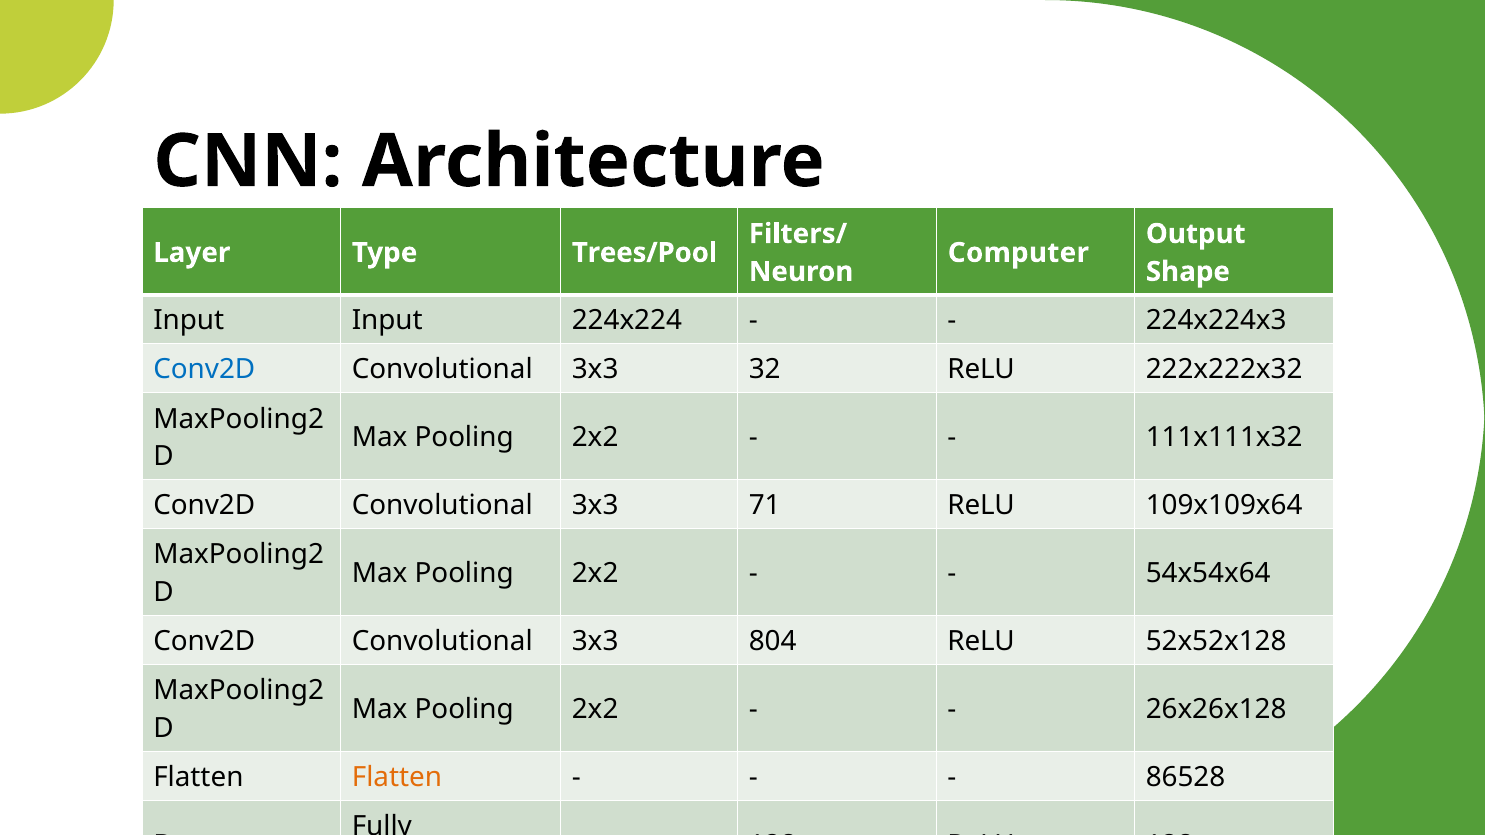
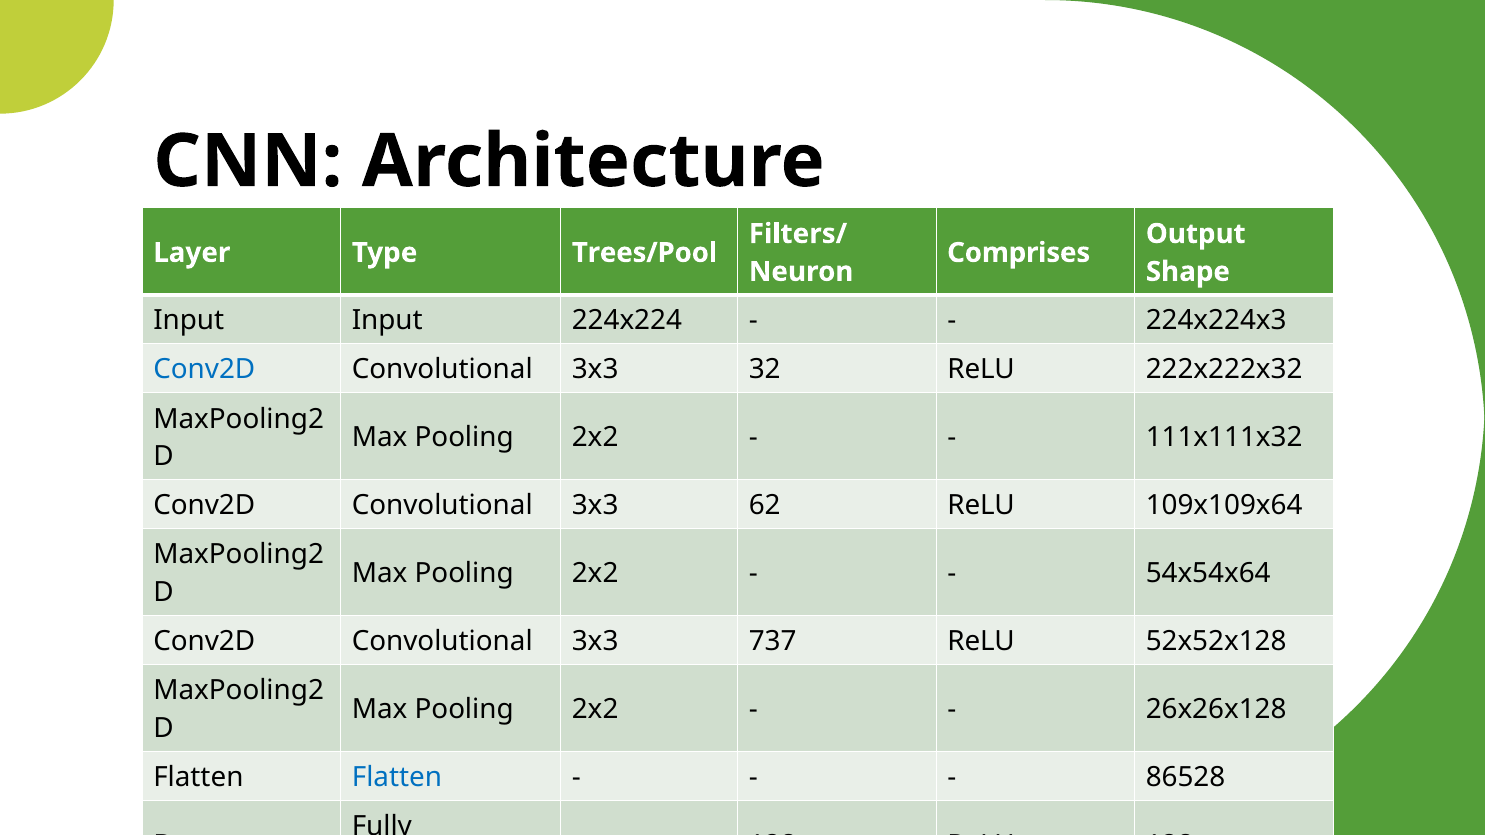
Computer: Computer -> Comprises
71: 71 -> 62
804: 804 -> 737
Flatten at (397, 778) colour: orange -> blue
